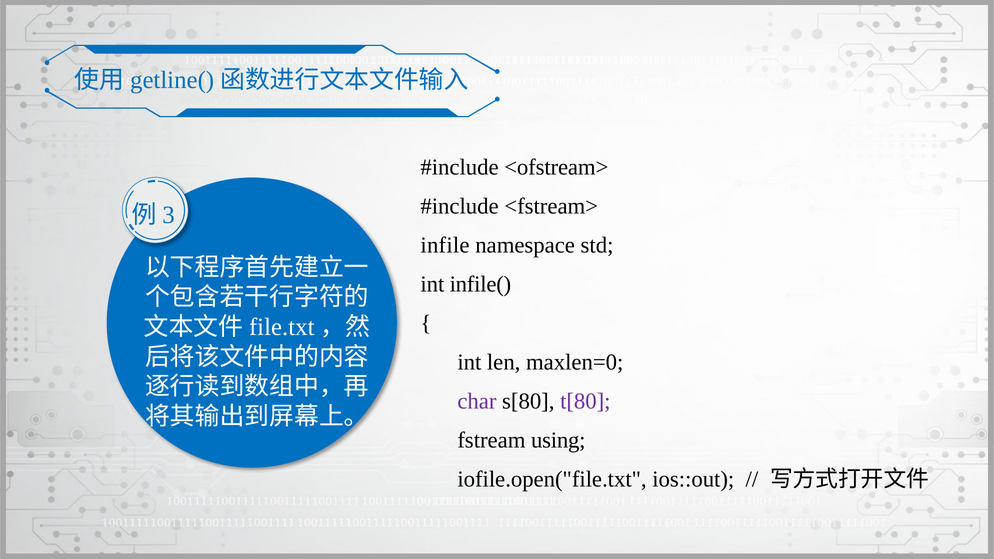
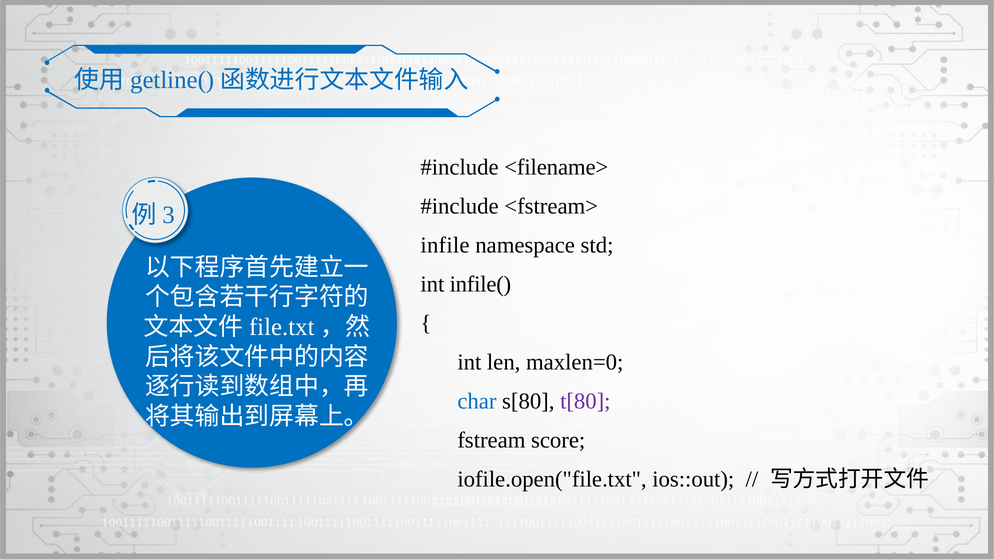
<ofstream>: <ofstream> -> <filename>
char colour: purple -> blue
using: using -> score
